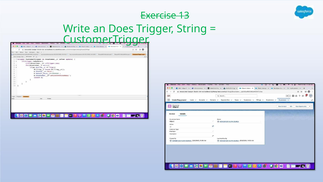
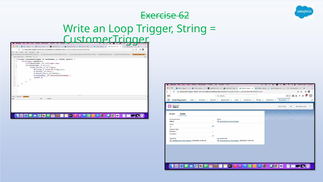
13: 13 -> 62
Does: Does -> Loop
